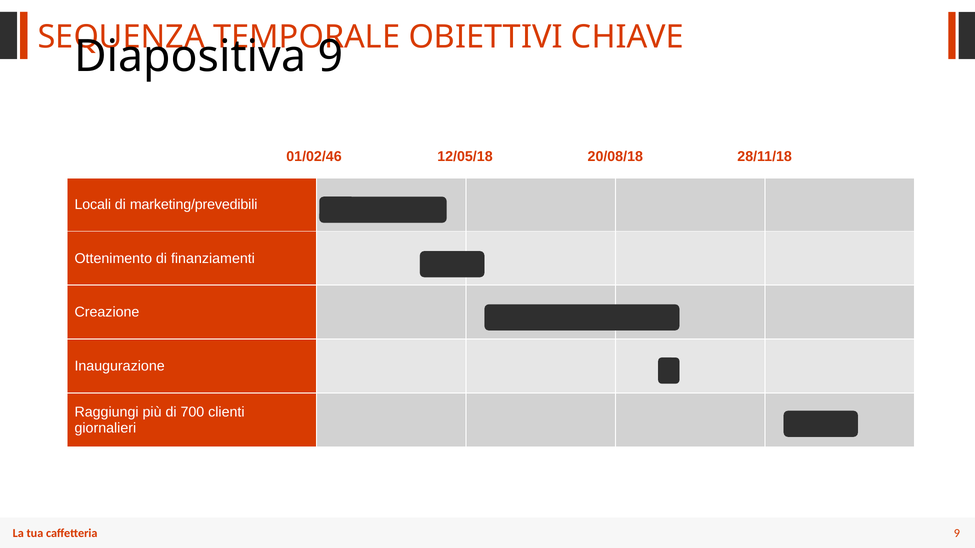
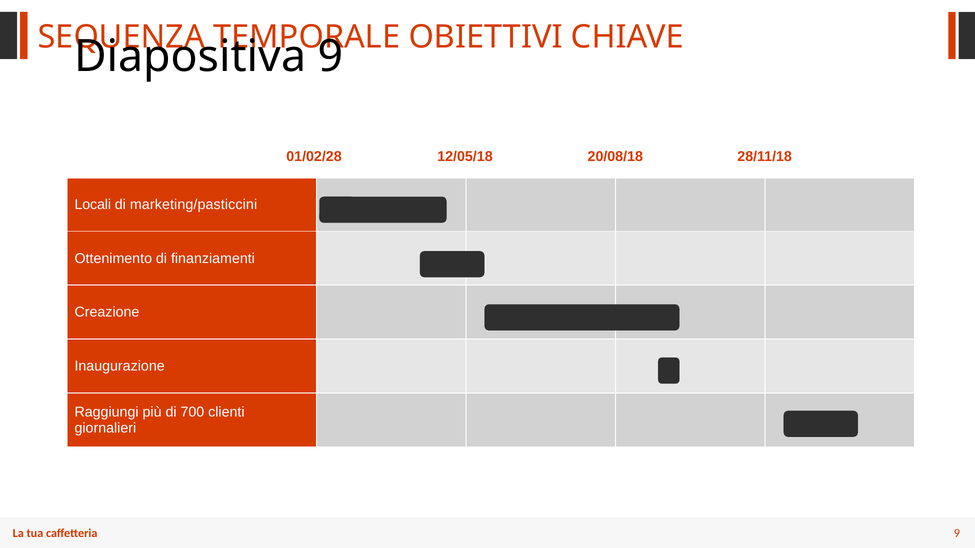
01/02/46: 01/02/46 -> 01/02/28
marketing/prevedibili: marketing/prevedibili -> marketing/pasticcini
